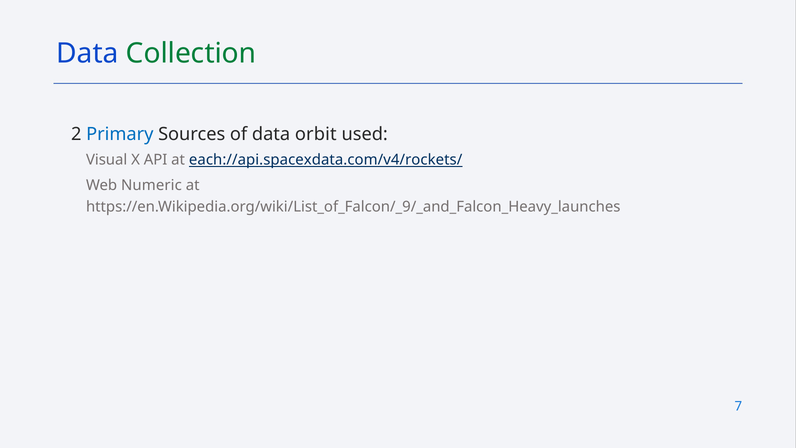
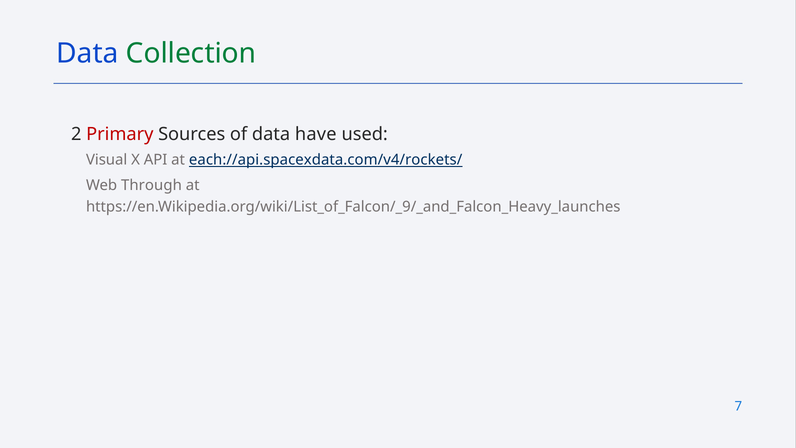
Primary colour: blue -> red
orbit: orbit -> have
Numeric: Numeric -> Through
